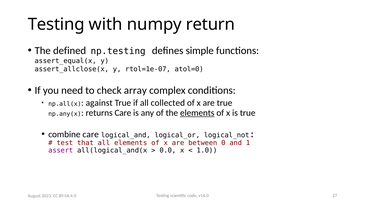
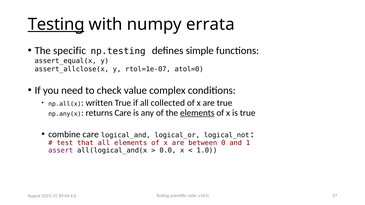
Testing at (56, 24) underline: none -> present
return: return -> errata
defined: defined -> specific
array: array -> value
against: against -> written
